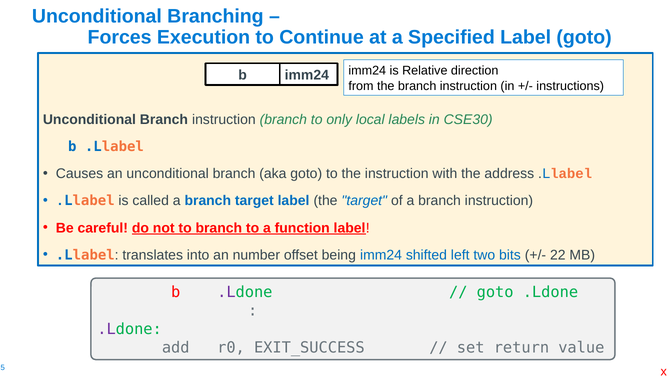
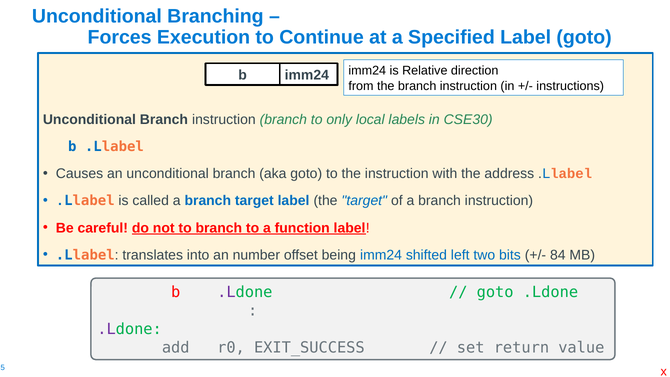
22: 22 -> 84
